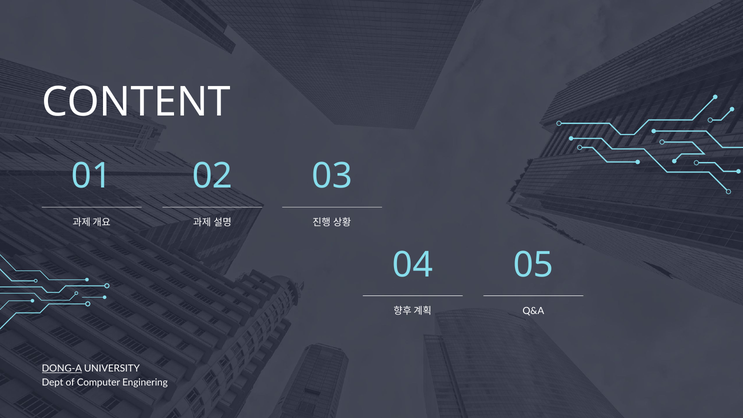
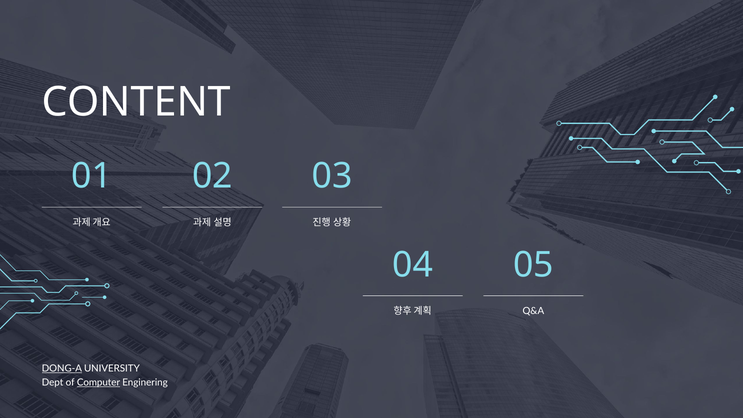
Computer underline: none -> present
